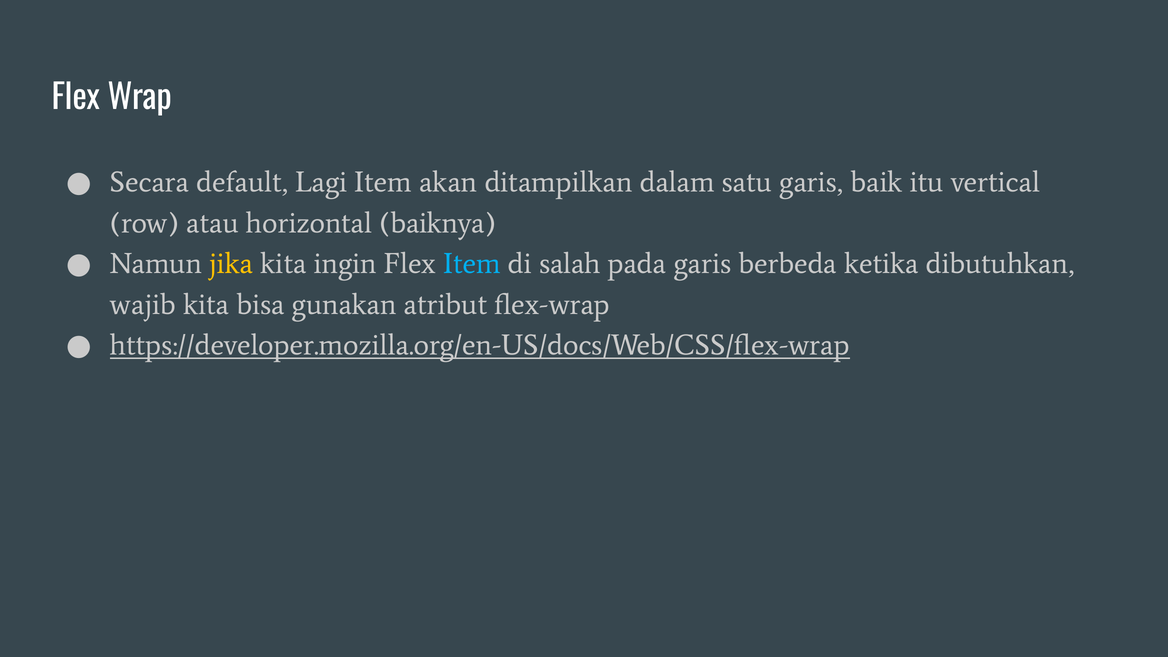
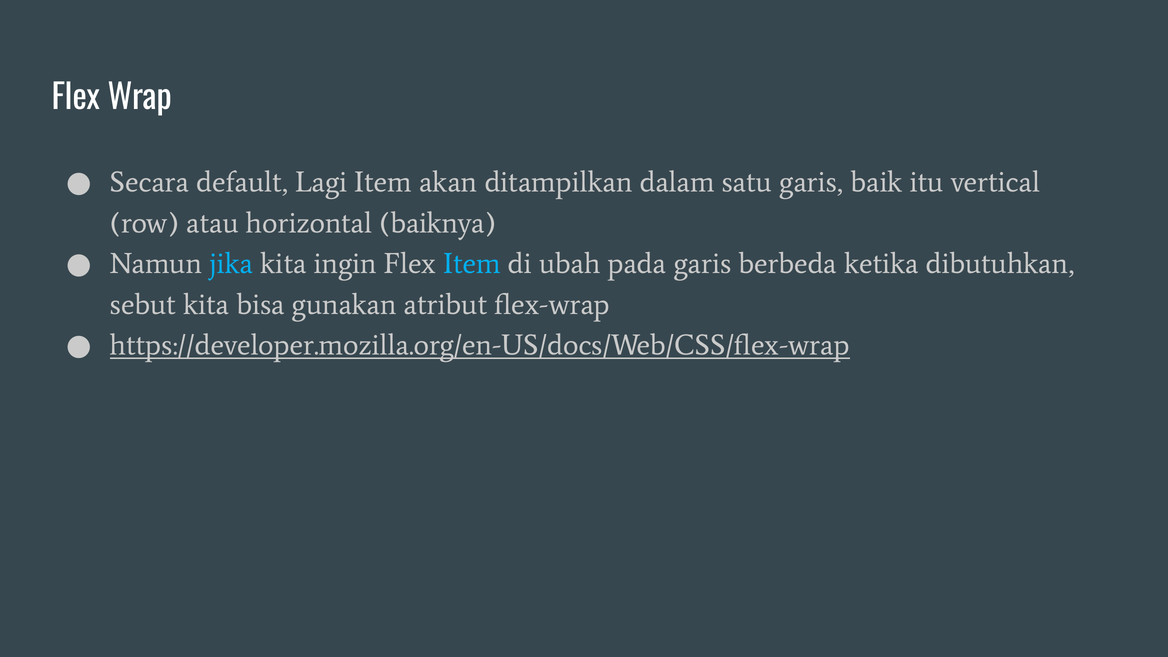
jika colour: yellow -> light blue
salah: salah -> ubah
wajib: wajib -> sebut
